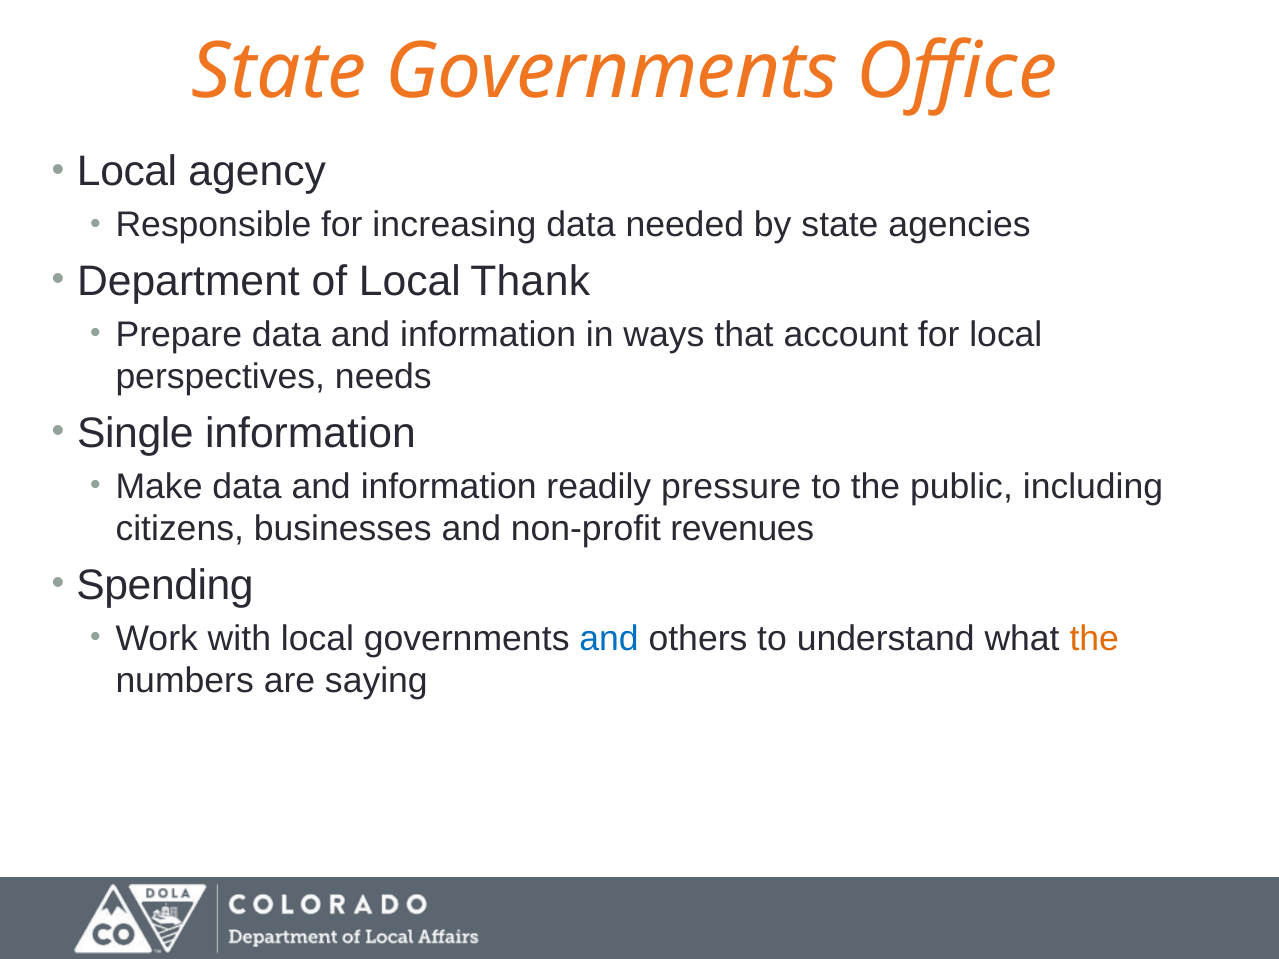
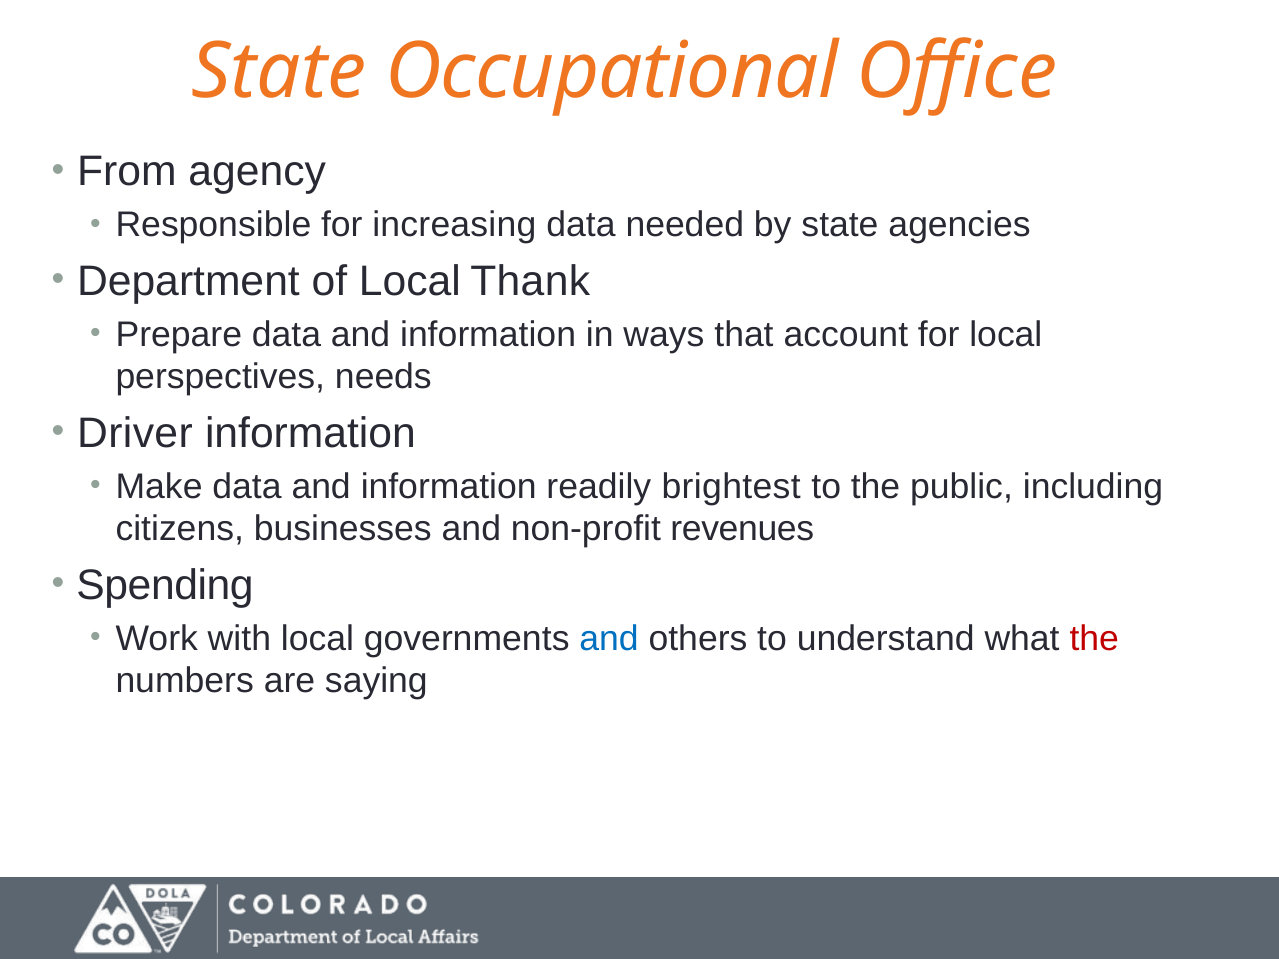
State Governments: Governments -> Occupational
Local at (127, 172): Local -> From
Single: Single -> Driver
pressure: pressure -> brightest
the at (1094, 639) colour: orange -> red
